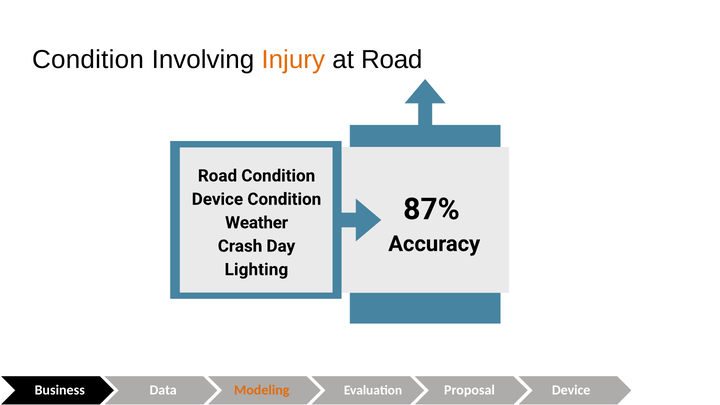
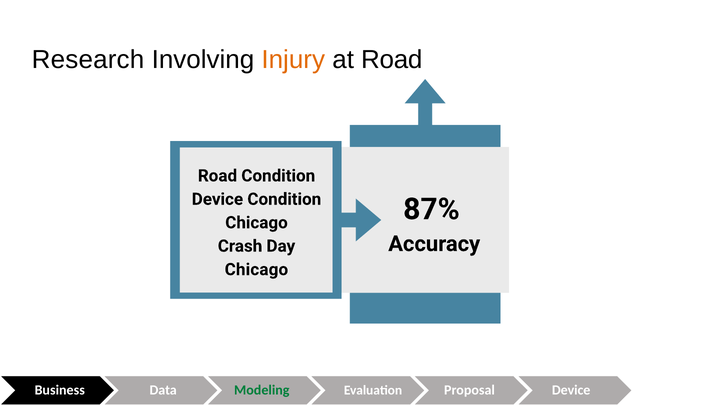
Condition at (88, 60): Condition -> Research
Weather at (257, 223): Weather -> Chicago
Lighting at (256, 270): Lighting -> Chicago
Modeling colour: orange -> green
